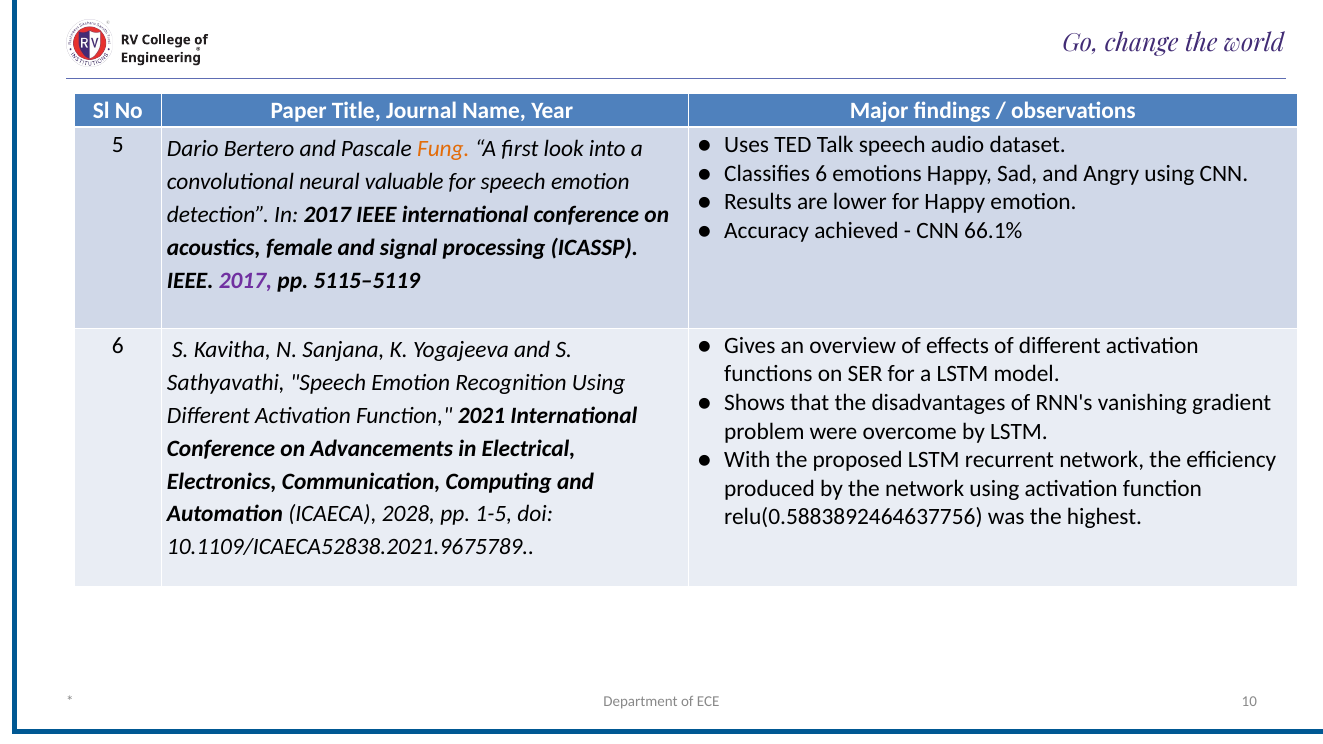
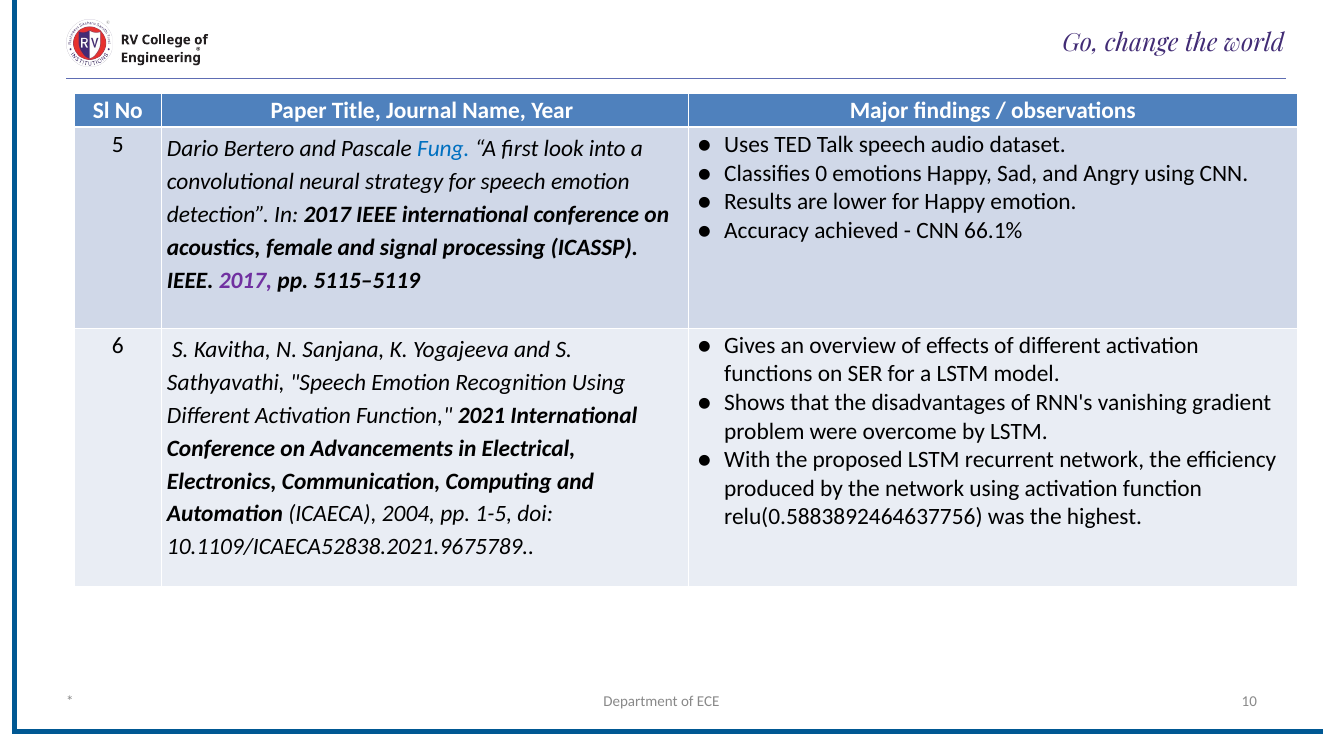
Fung colour: orange -> blue
Classifies 6: 6 -> 0
valuable: valuable -> strategy
2028: 2028 -> 2004
